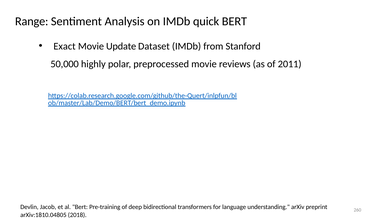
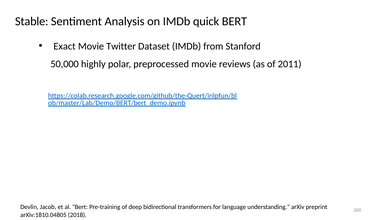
Range: Range -> Stable
Update: Update -> Twitter
